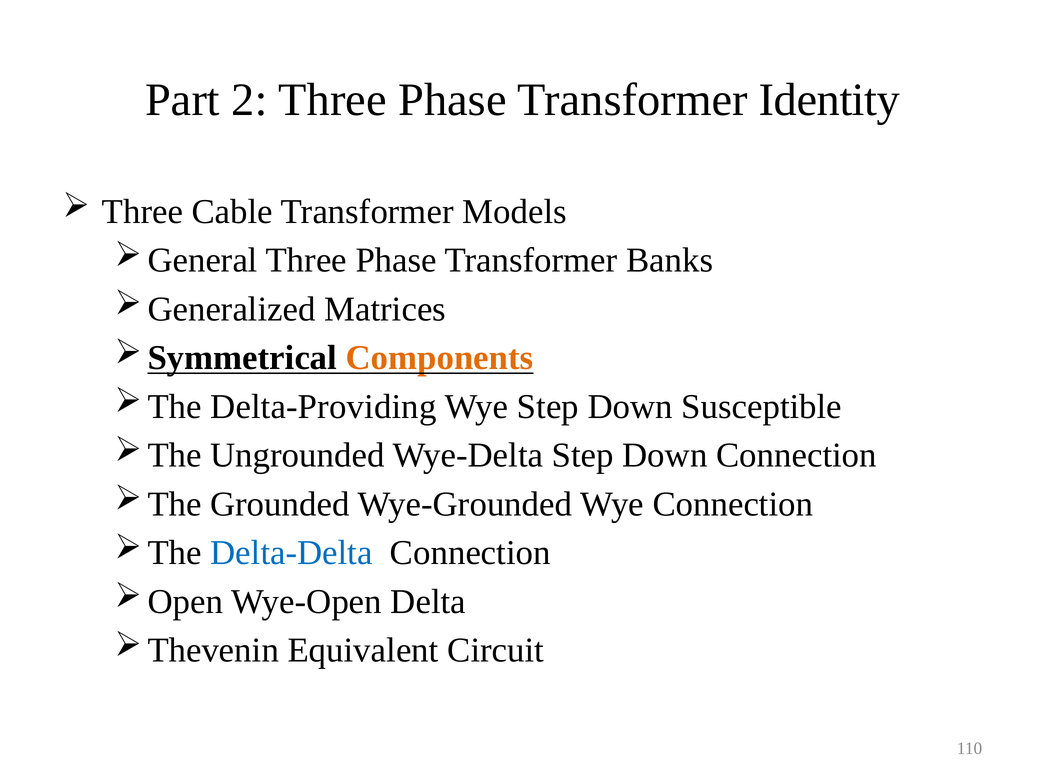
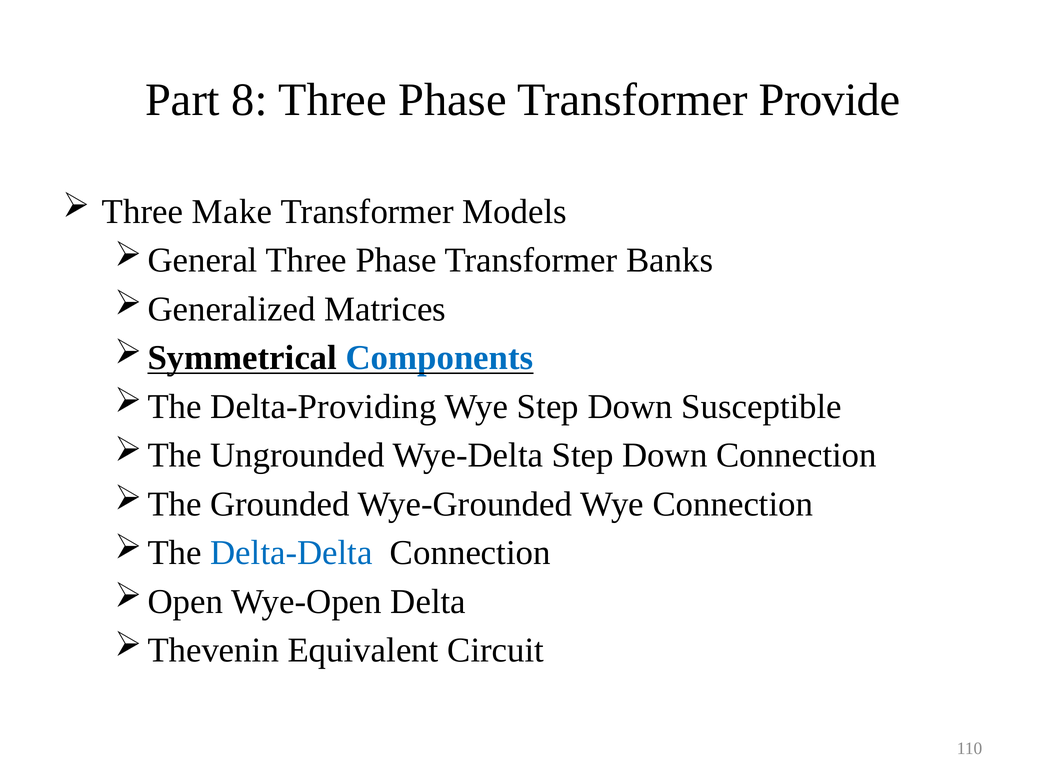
2: 2 -> 8
Identity: Identity -> Provide
Cable: Cable -> Make
Components colour: orange -> blue
